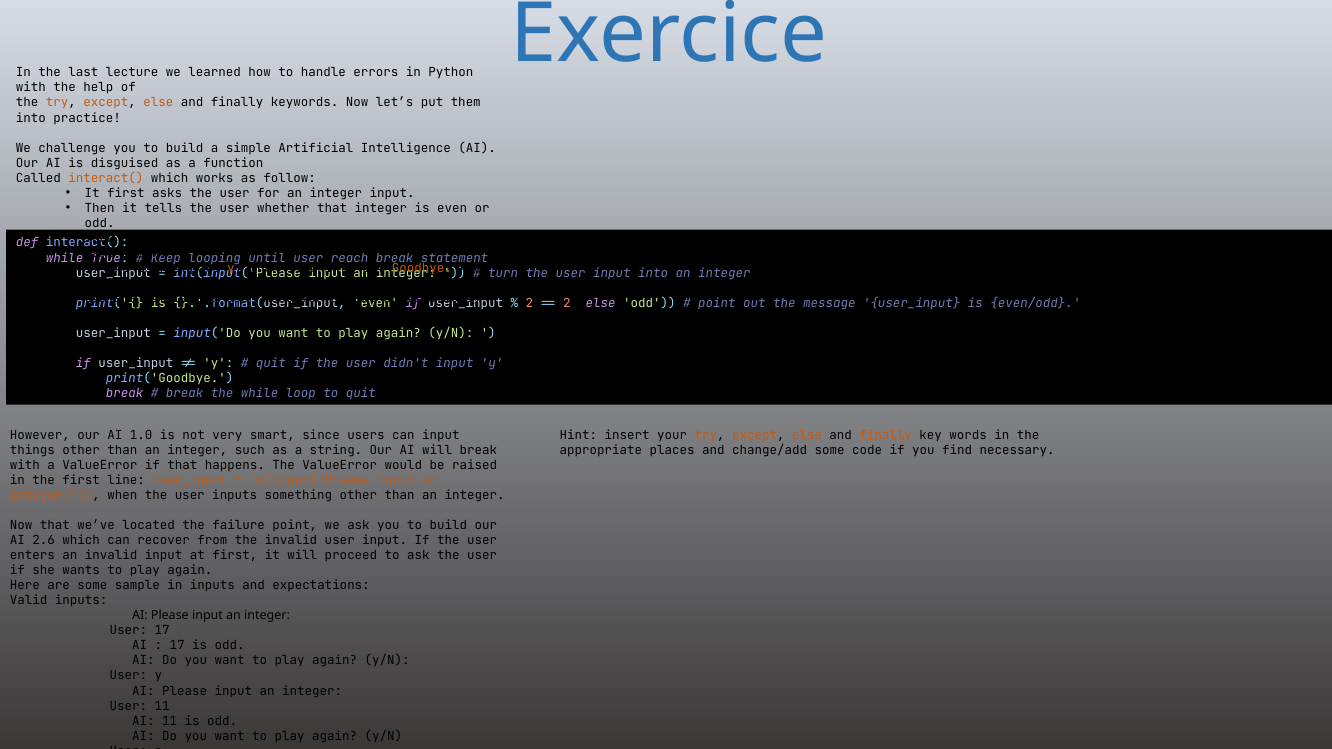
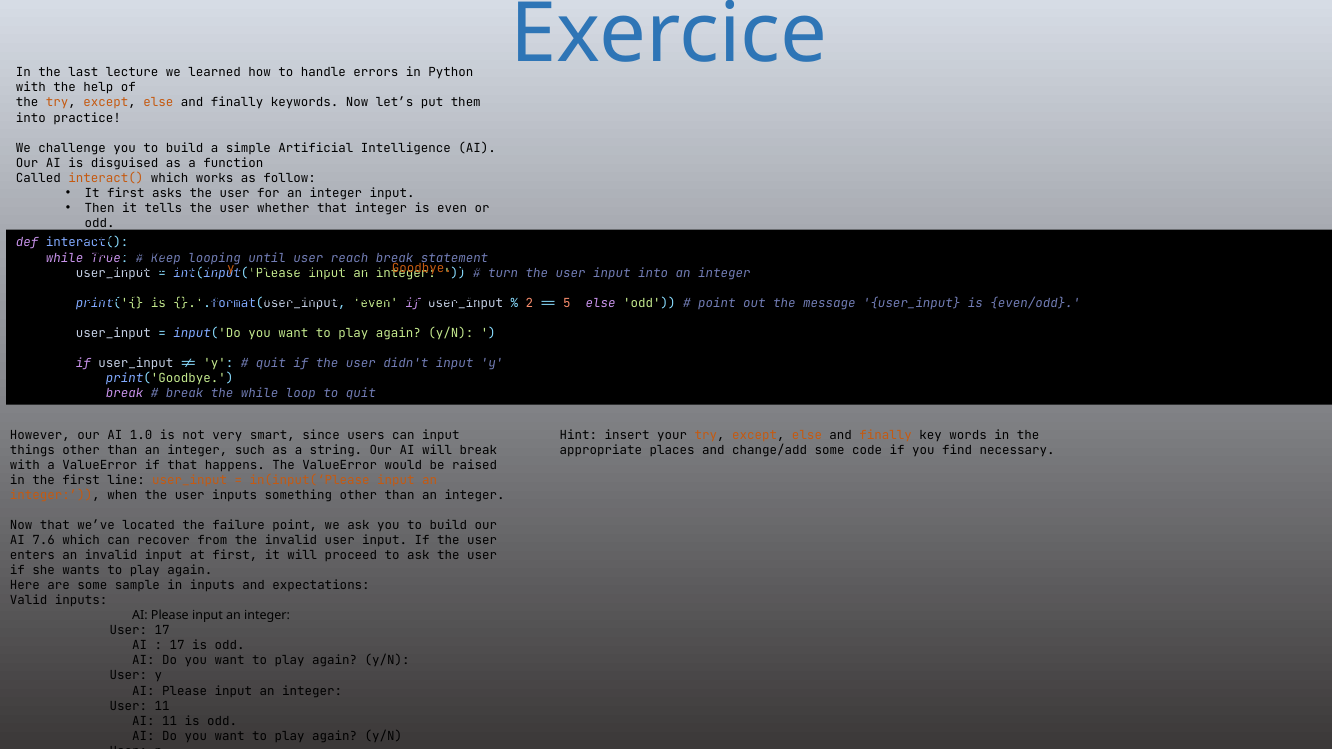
2 at (567, 303): 2 -> 5
2.6: 2.6 -> 7.6
